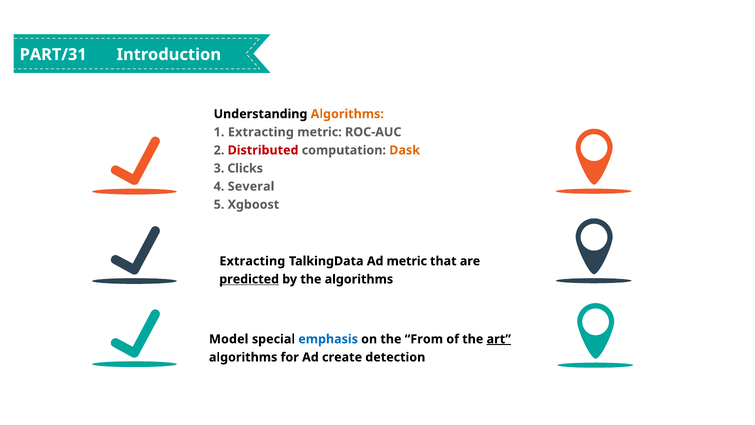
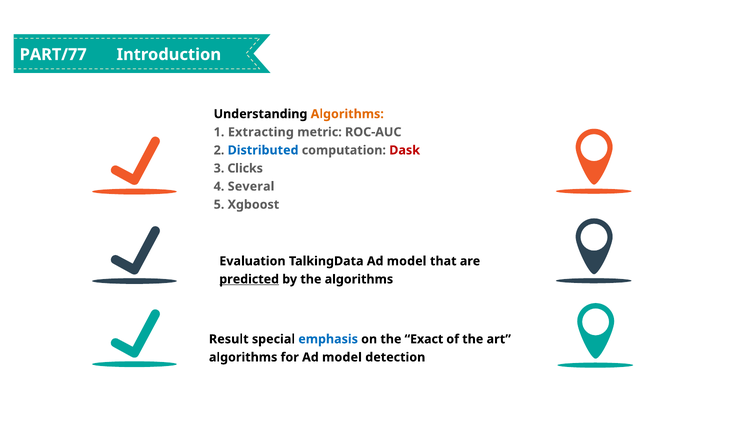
PART/31: PART/31 -> PART/77
Distributed colour: red -> blue
Dask colour: orange -> red
Extracting at (252, 261): Extracting -> Evaluation
TalkingData Ad metric: metric -> model
Model: Model -> Result
From: From -> Exact
art underline: present -> none
for Ad create: create -> model
